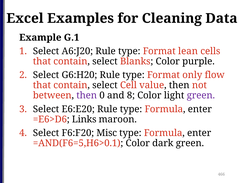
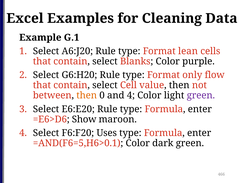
then at (87, 95) colour: purple -> orange
and 8: 8 -> 4
Links: Links -> Show
Misc: Misc -> Uses
